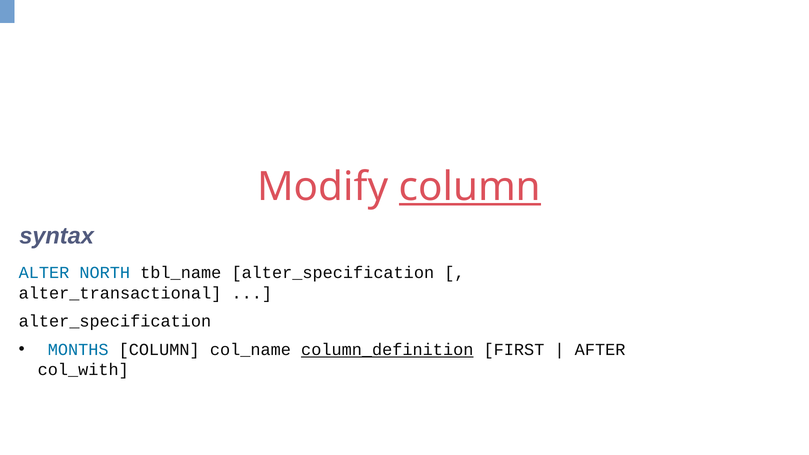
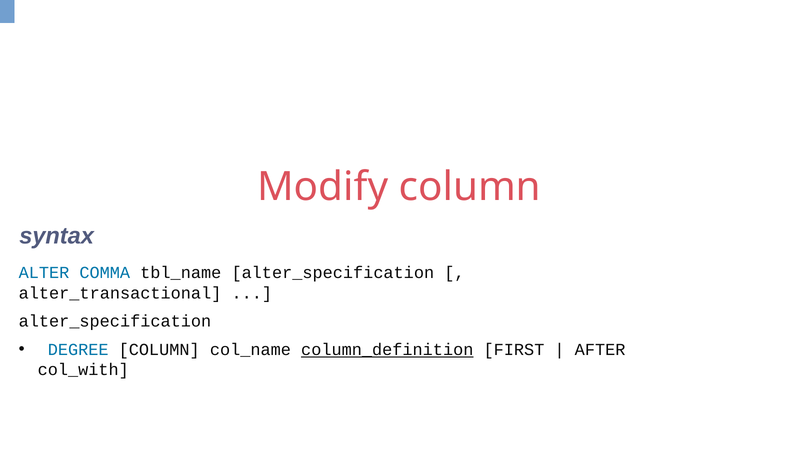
column at (470, 187) underline: present -> none
NORTH: NORTH -> COMMA
MONTHS: MONTHS -> DEGREE
